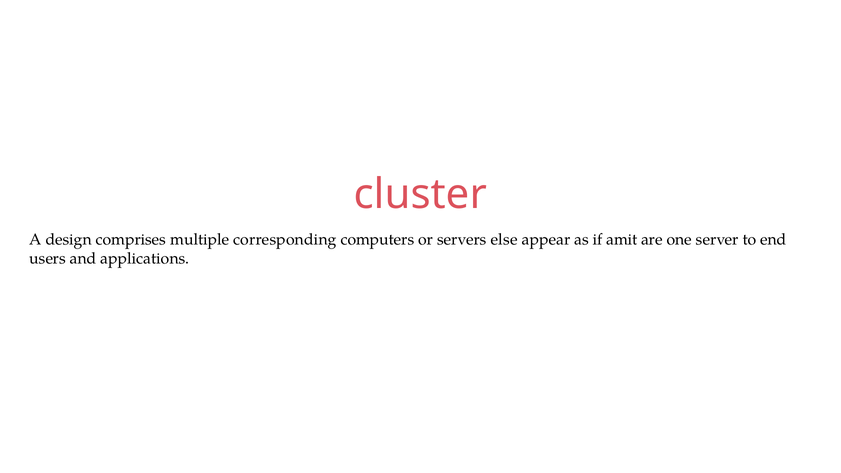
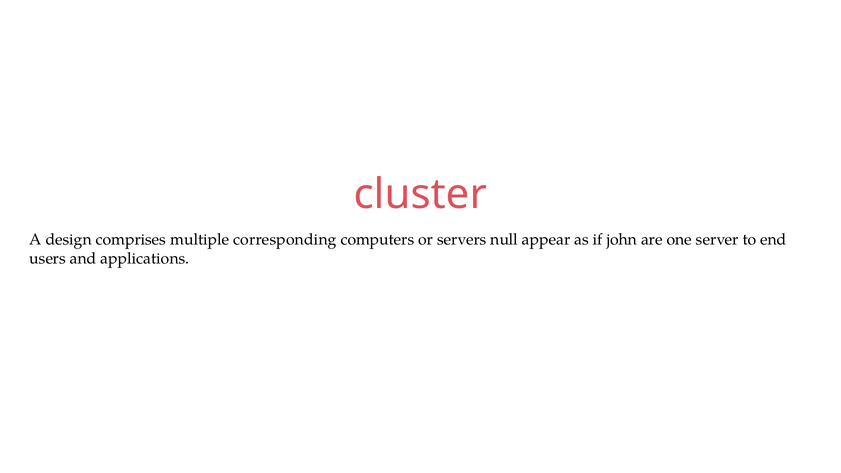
else: else -> null
amit: amit -> john
